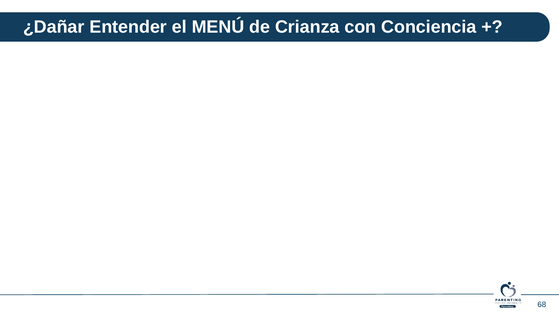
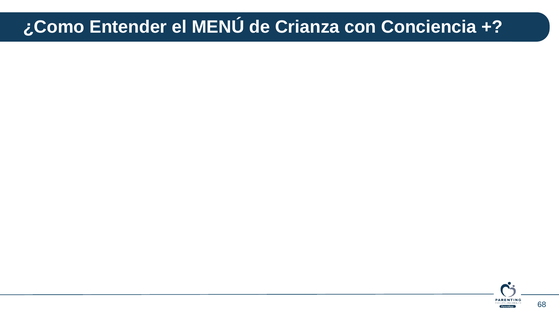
¿Dañar: ¿Dañar -> ¿Como
